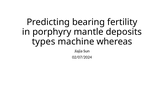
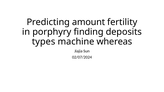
bearing: bearing -> amount
mantle: mantle -> finding
